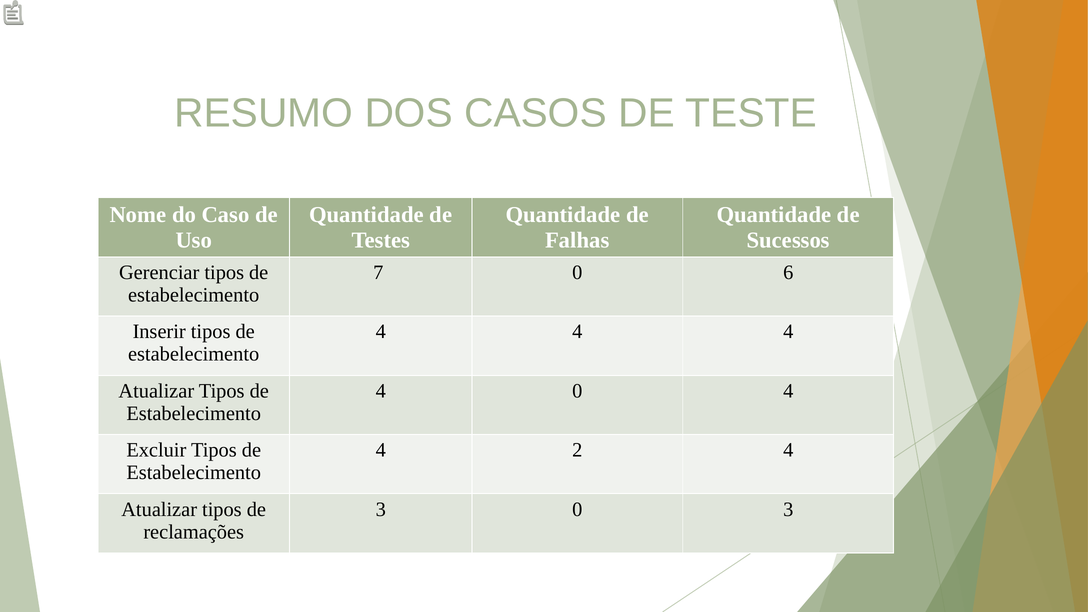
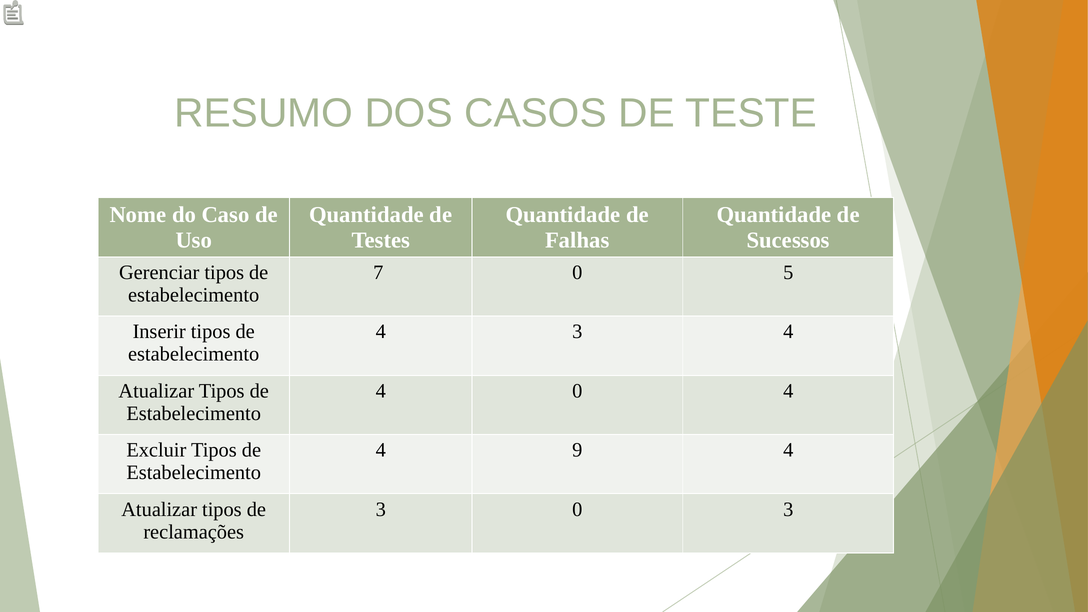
6: 6 -> 5
4 at (577, 332): 4 -> 3
2: 2 -> 9
